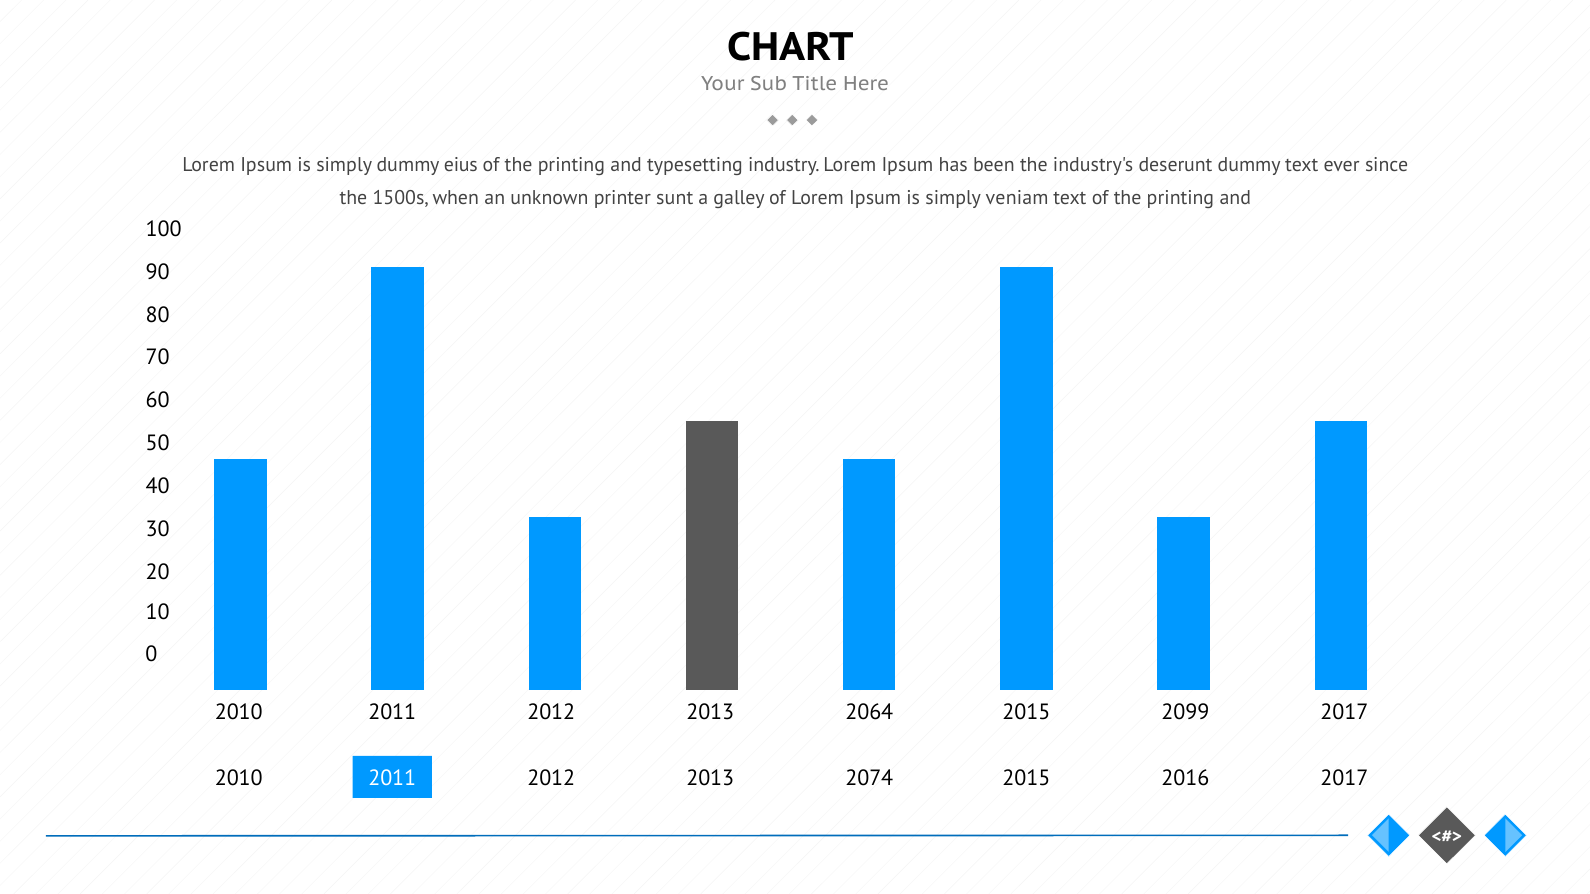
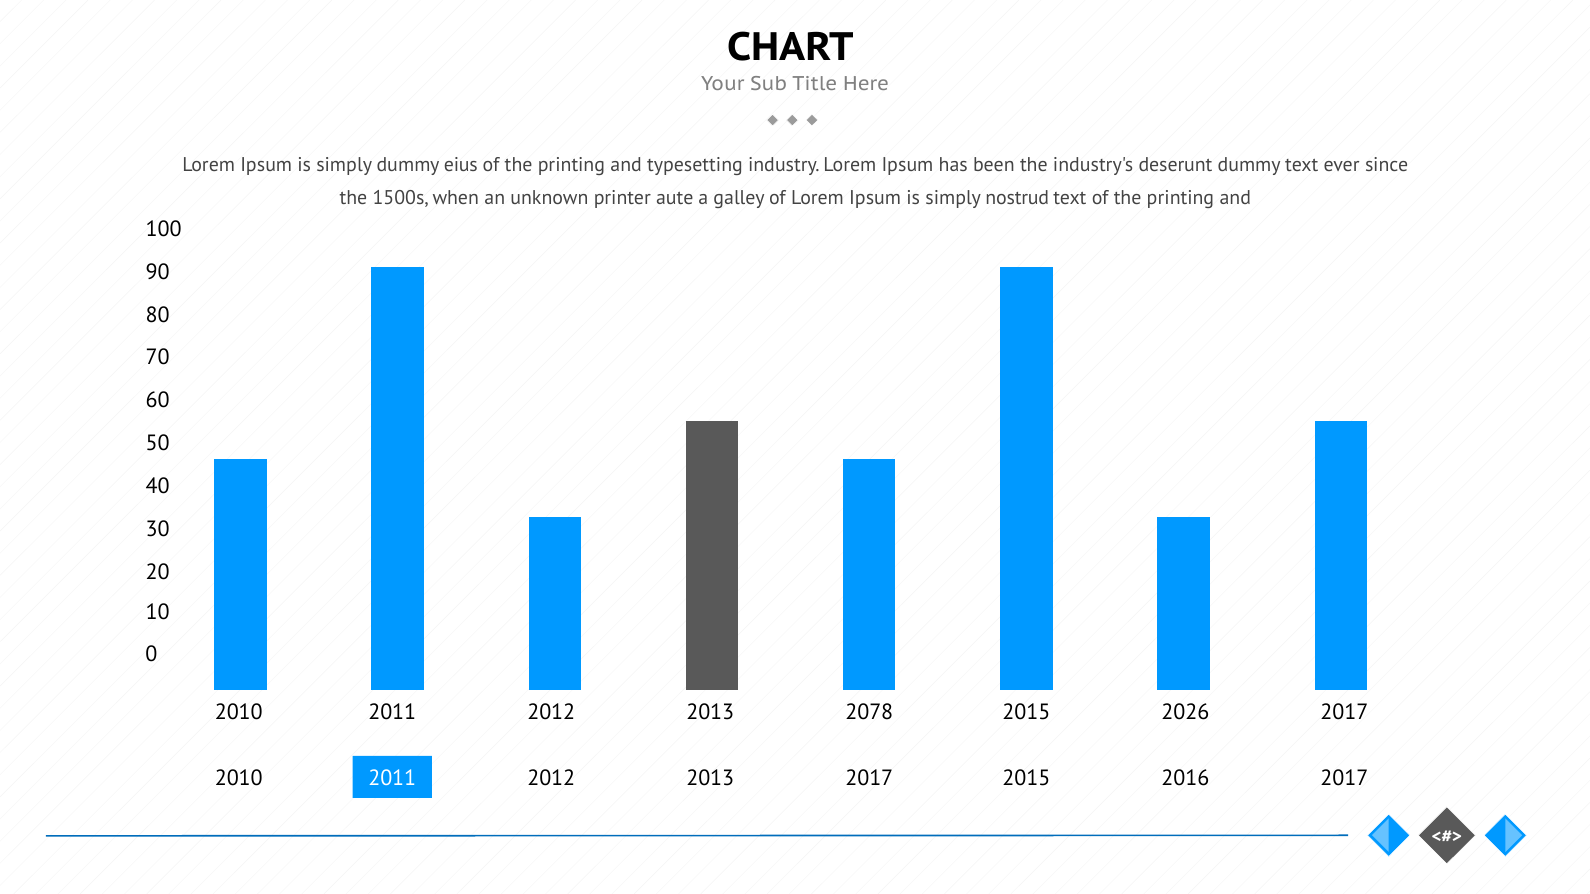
sunt: sunt -> aute
veniam: veniam -> nostrud
2064: 2064 -> 2078
2099: 2099 -> 2026
2013 2074: 2074 -> 2017
